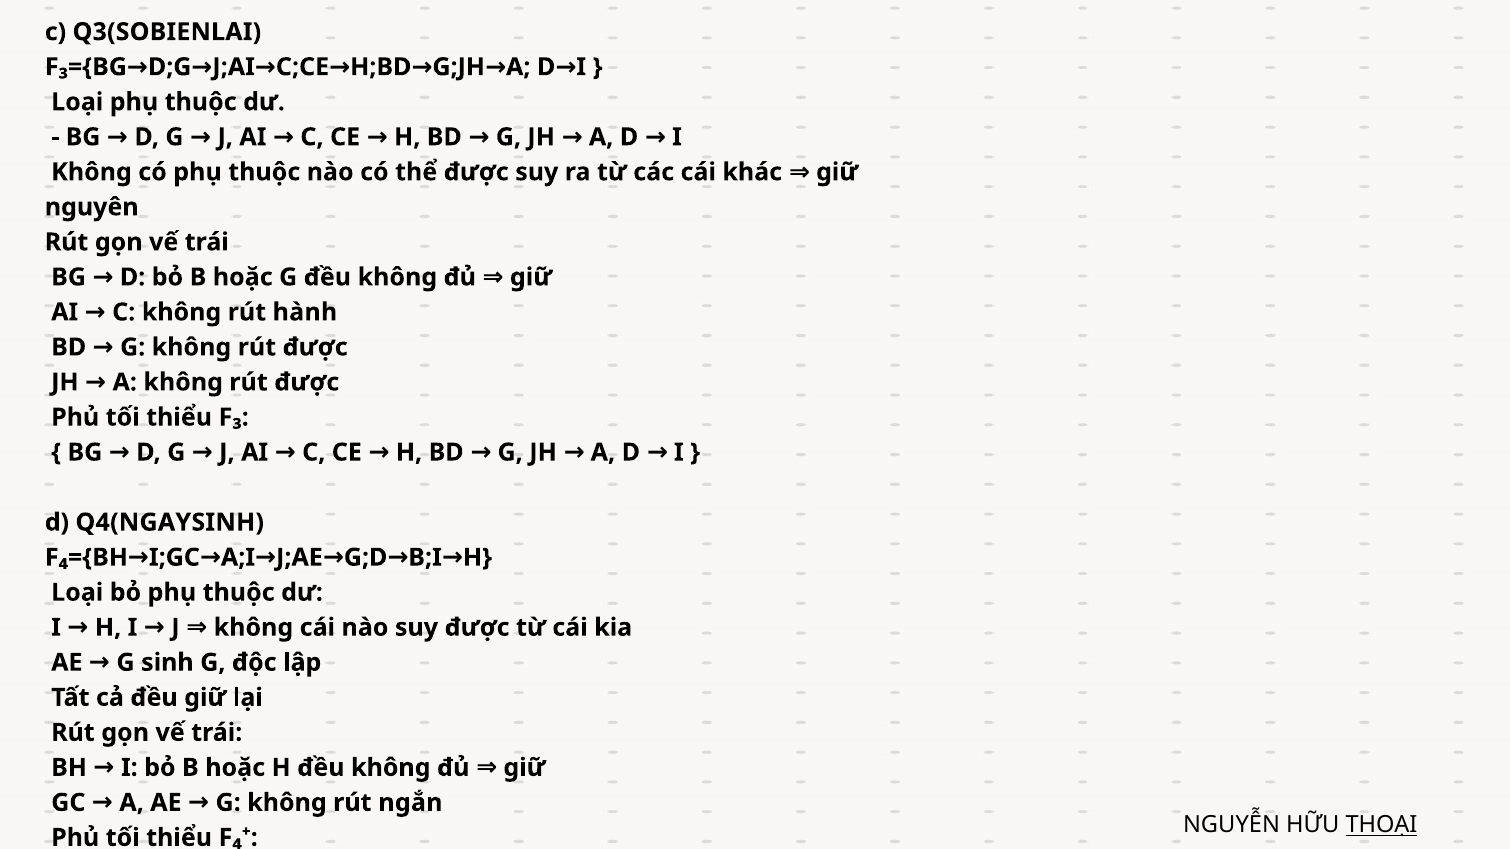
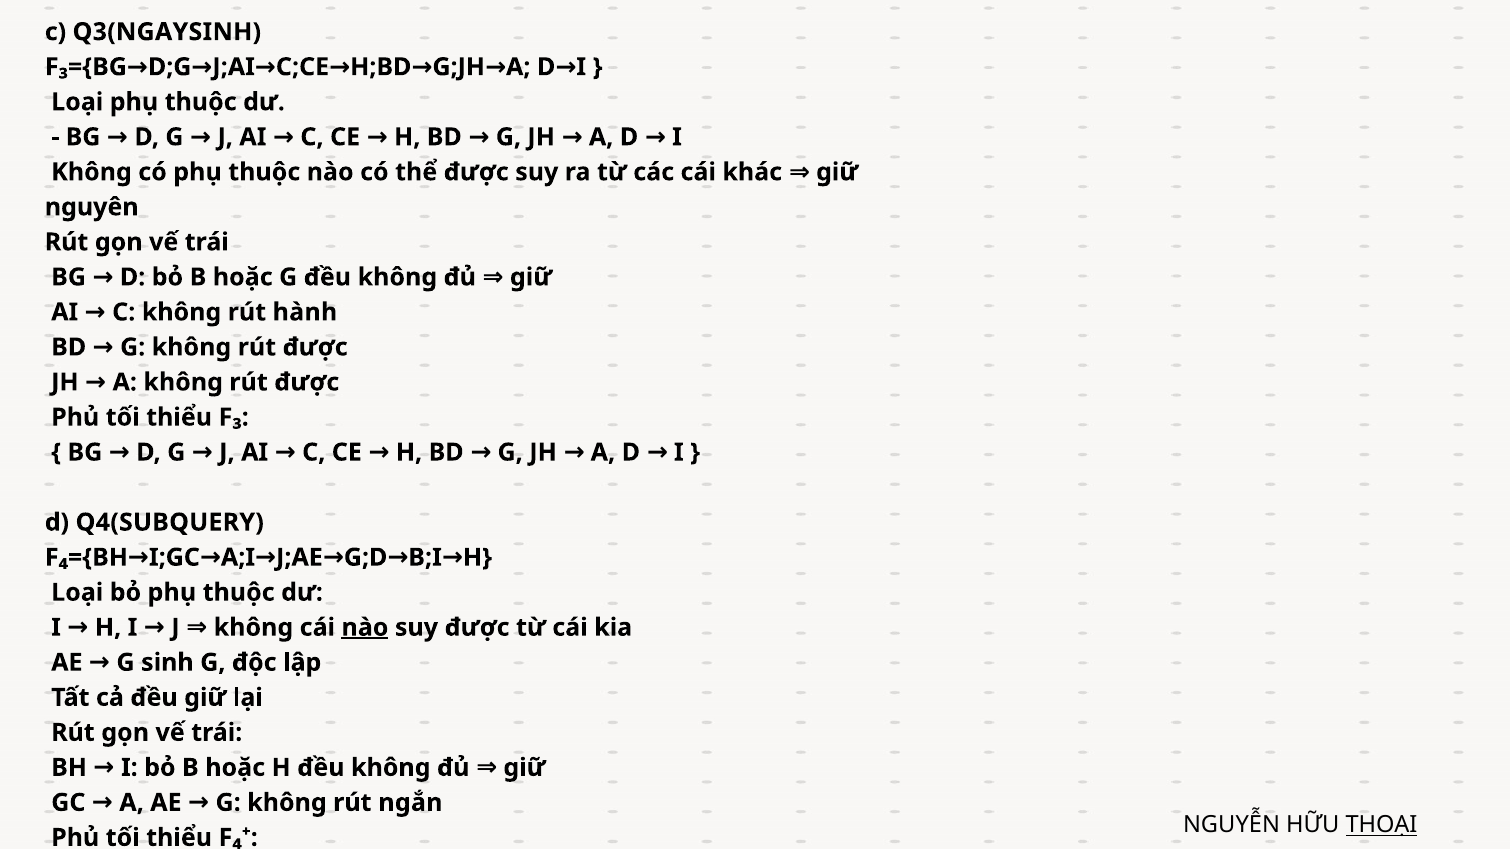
Q3(SOBIENLAI: Q3(SOBIENLAI -> Q3(NGAYSINH
Q4(NGAYSINH: Q4(NGAYSINH -> Q4(SUBQUERY
nào at (365, 628) underline: none -> present
